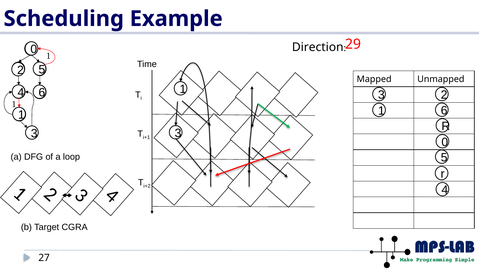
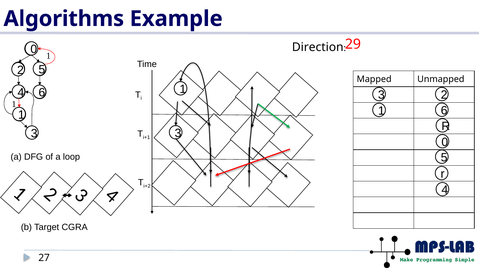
Scheduling: Scheduling -> Algorithms
